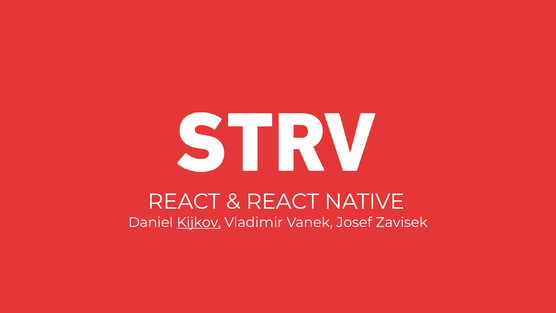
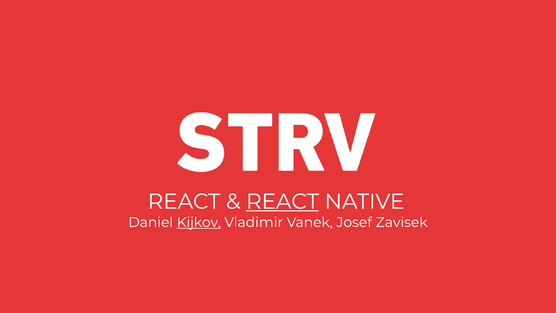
REACT at (283, 201) underline: none -> present
